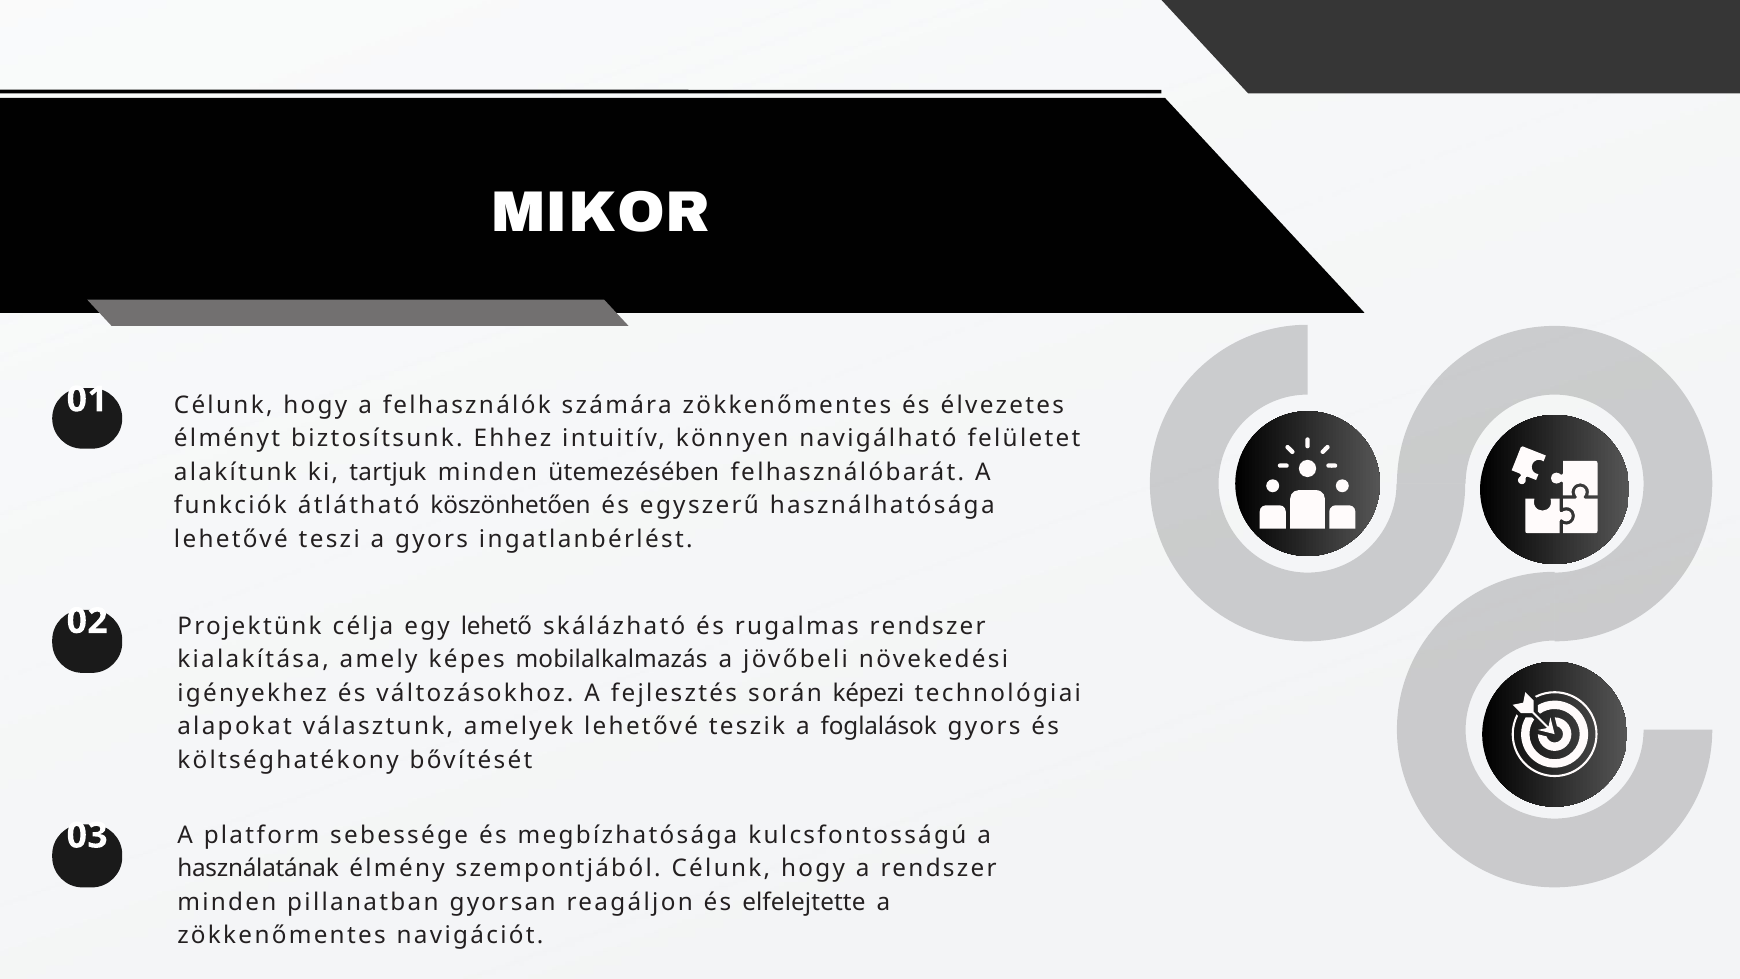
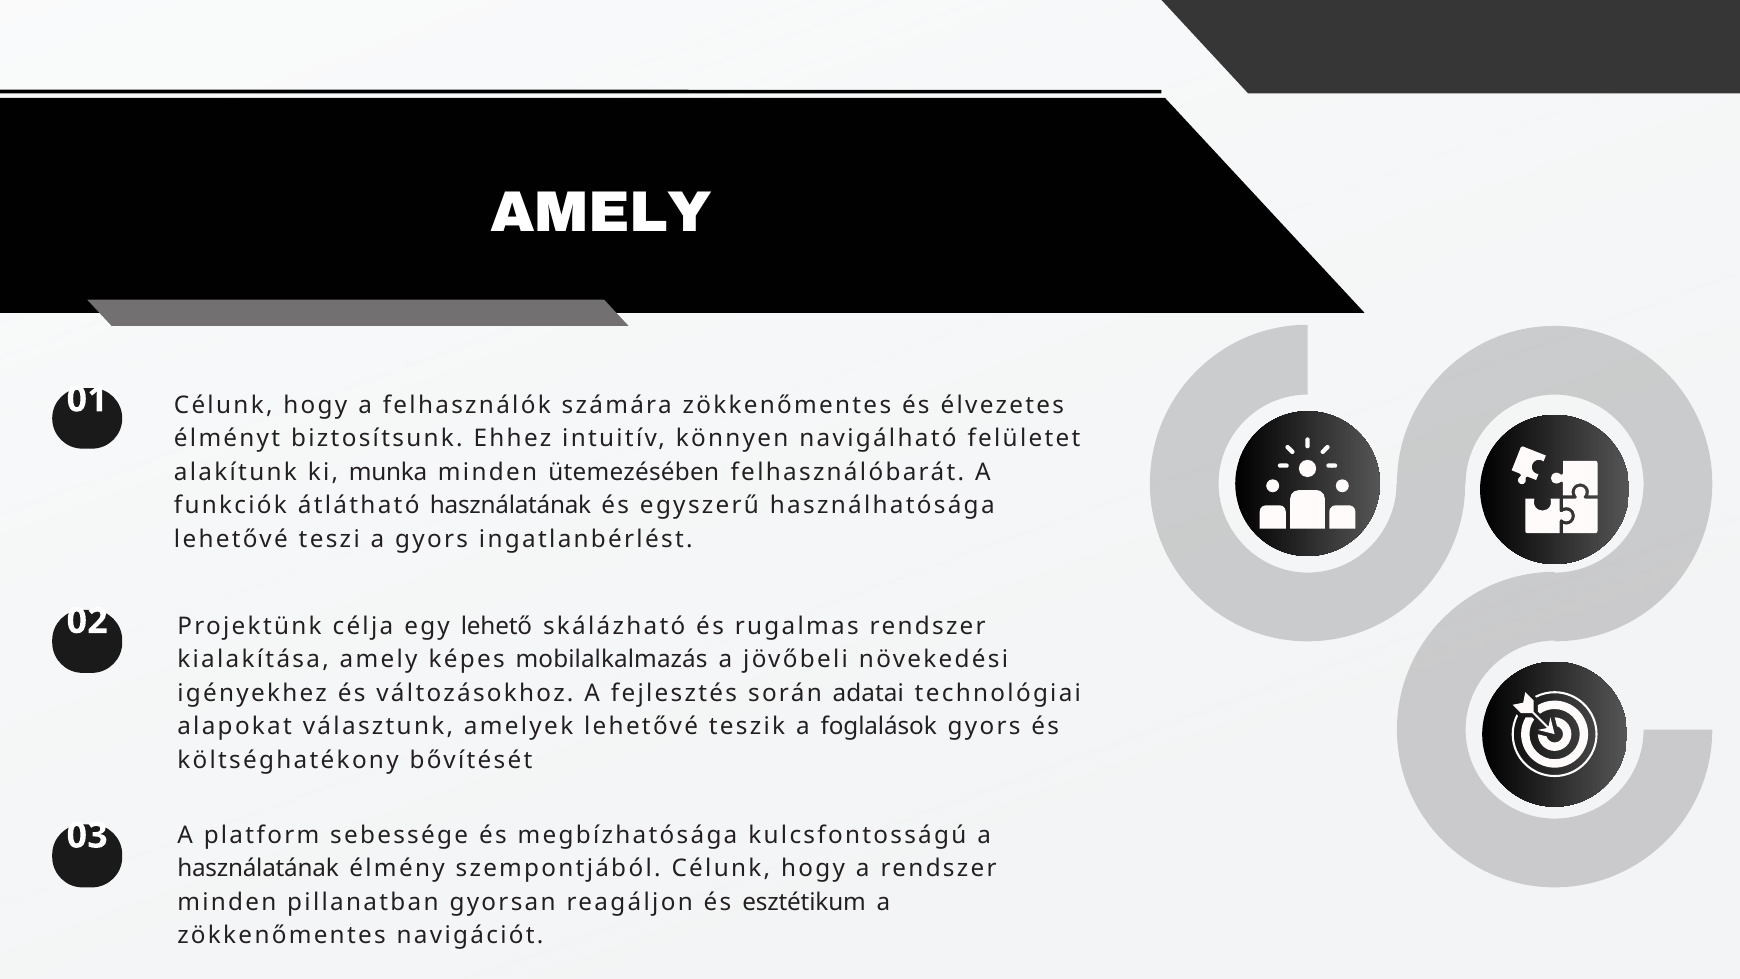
MIKOR at (601, 213): MIKOR -> AMELY
tartjuk: tartjuk -> munka
átlátható köszönhetően: köszönhetően -> használatának
képezi: képezi -> adatai
elfelejtette: elfelejtette -> esztétikum
